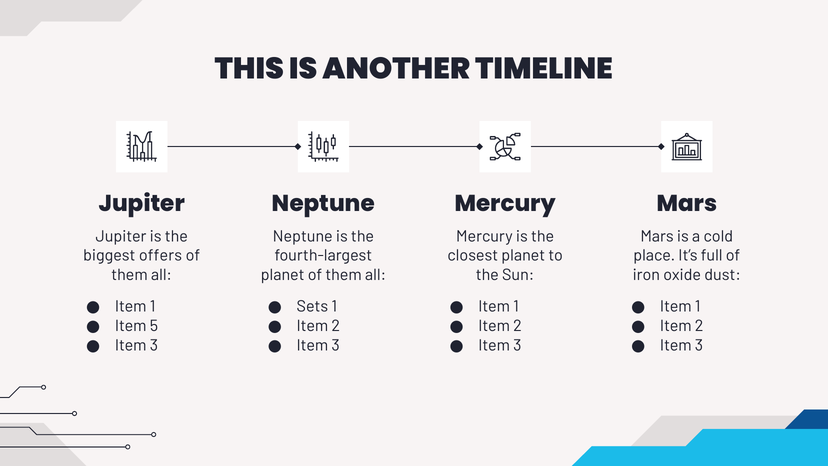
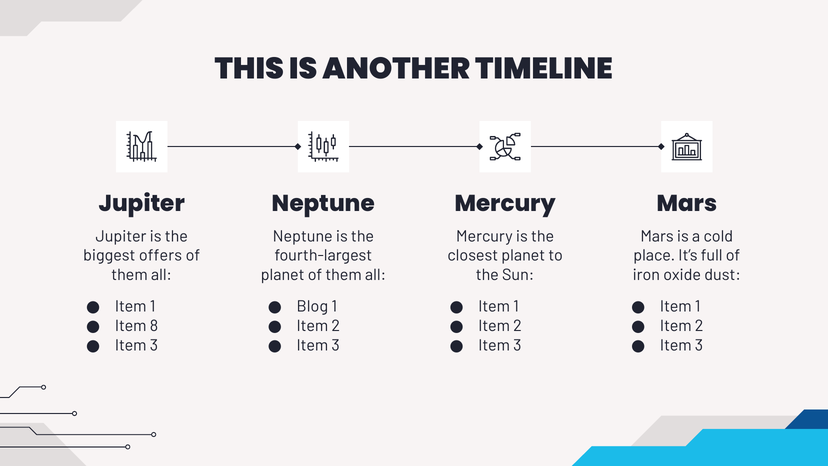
Sets: Sets -> Blog
5: 5 -> 8
